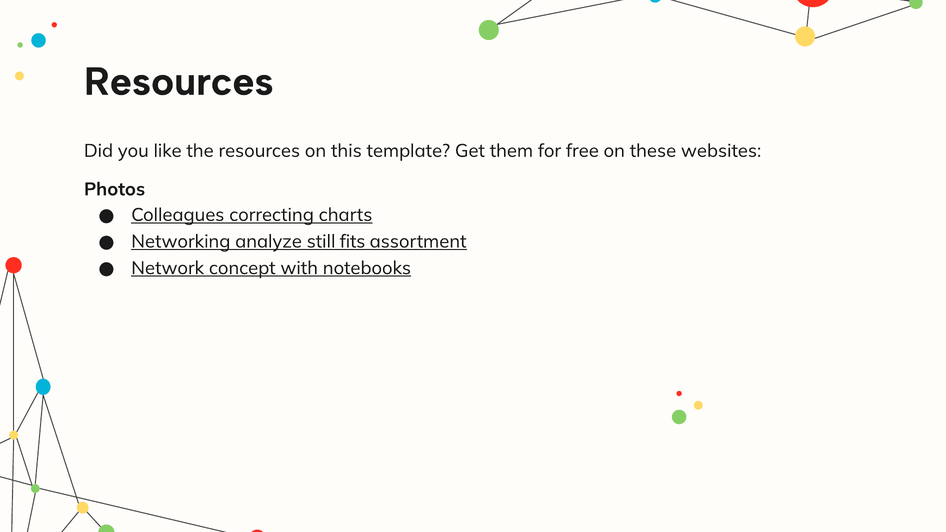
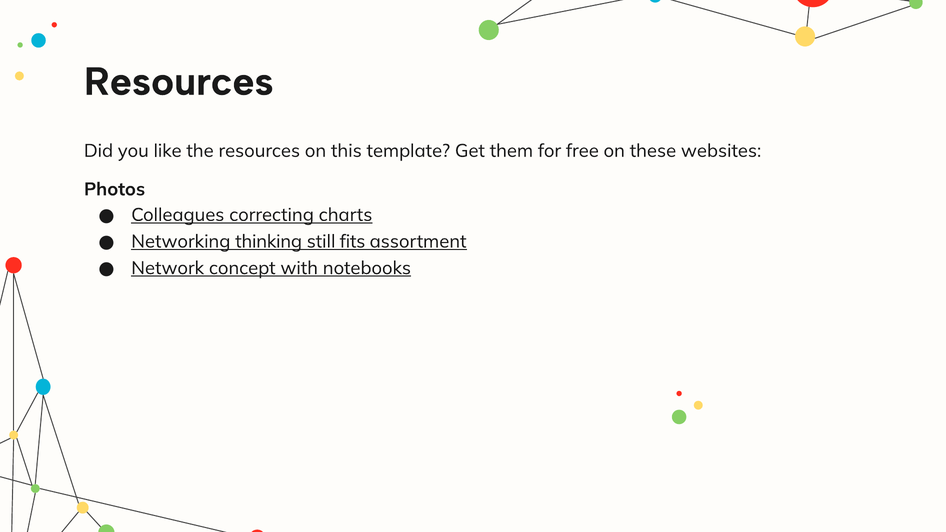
analyze: analyze -> thinking
